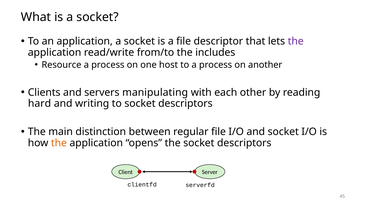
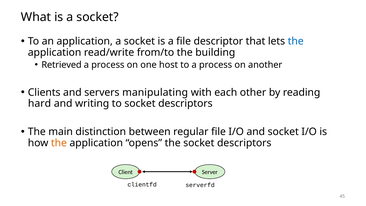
the at (296, 41) colour: purple -> blue
includes: includes -> building
Resource: Resource -> Retrieved
